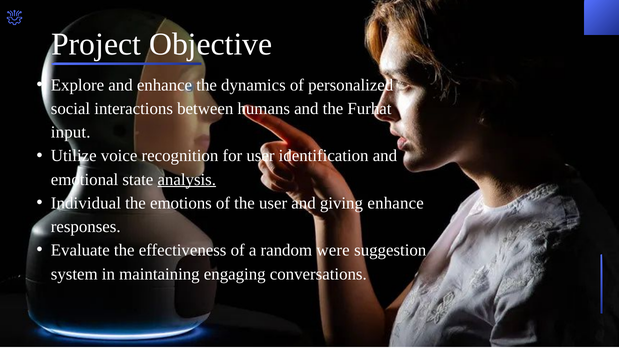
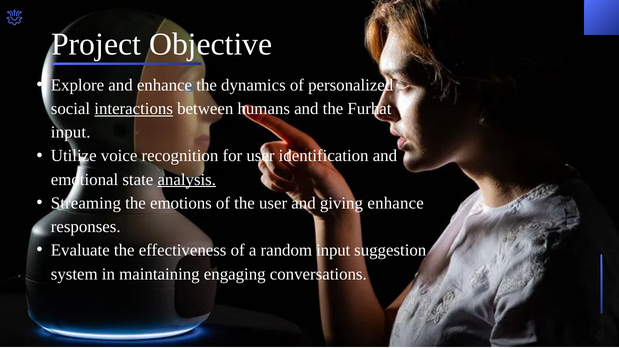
interactions underline: none -> present
Individual: Individual -> Streaming
random were: were -> input
